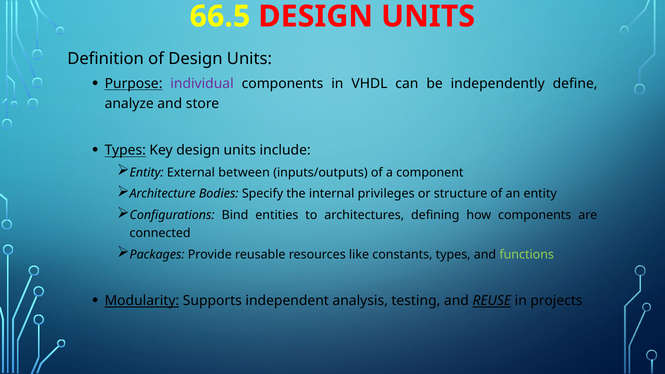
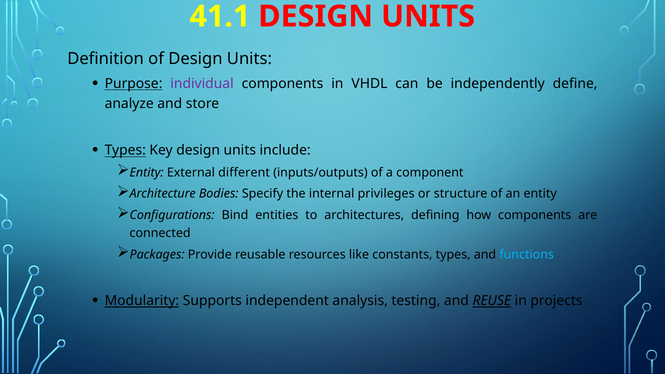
66.5: 66.5 -> 41.1
between: between -> different
functions colour: light green -> light blue
